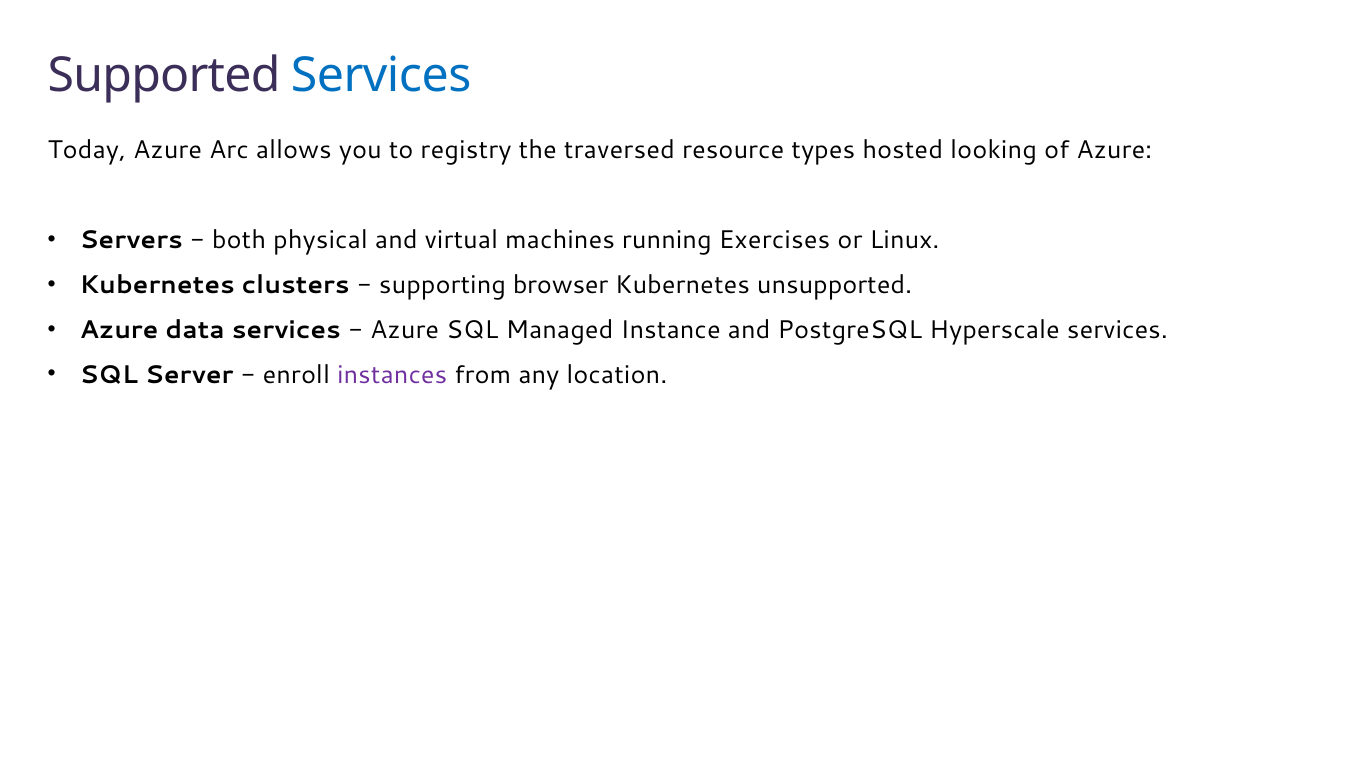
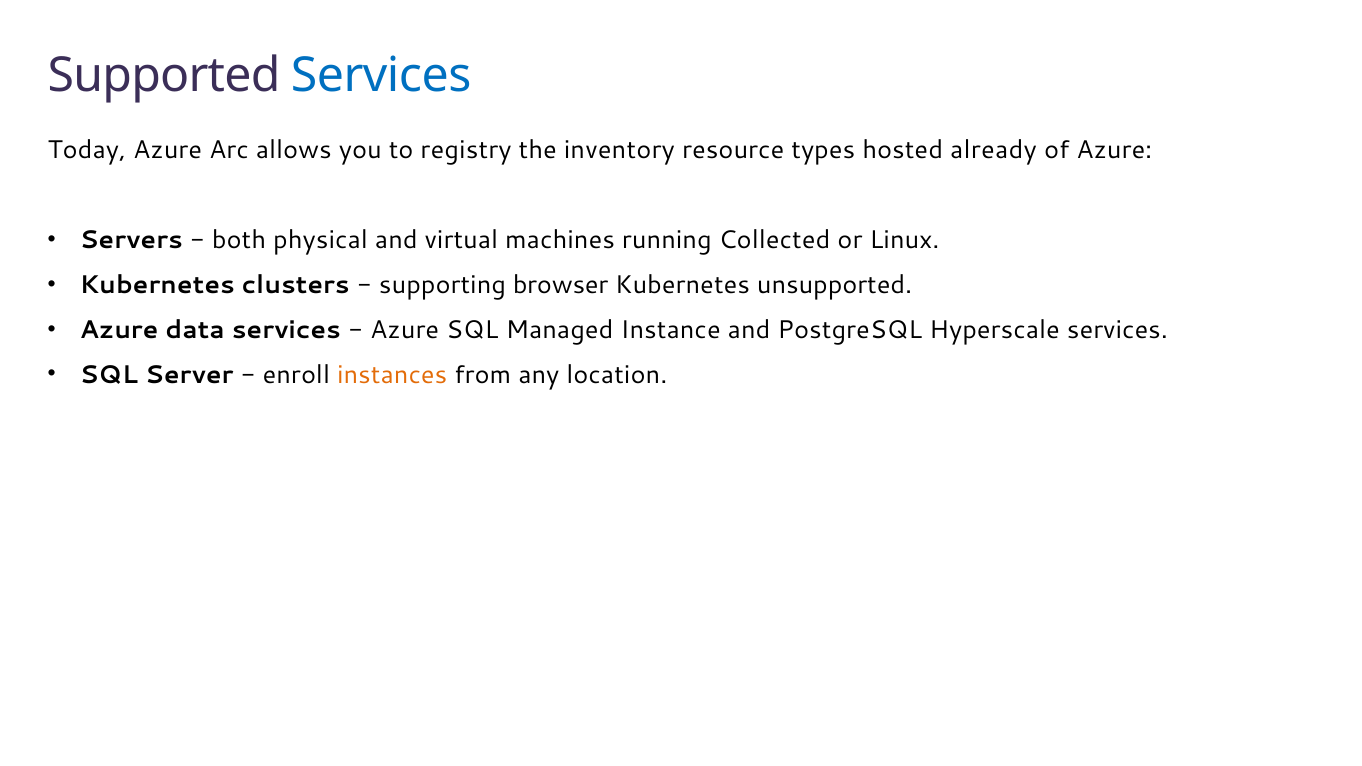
traversed: traversed -> inventory
looking: looking -> already
Exercises: Exercises -> Collected
instances colour: purple -> orange
